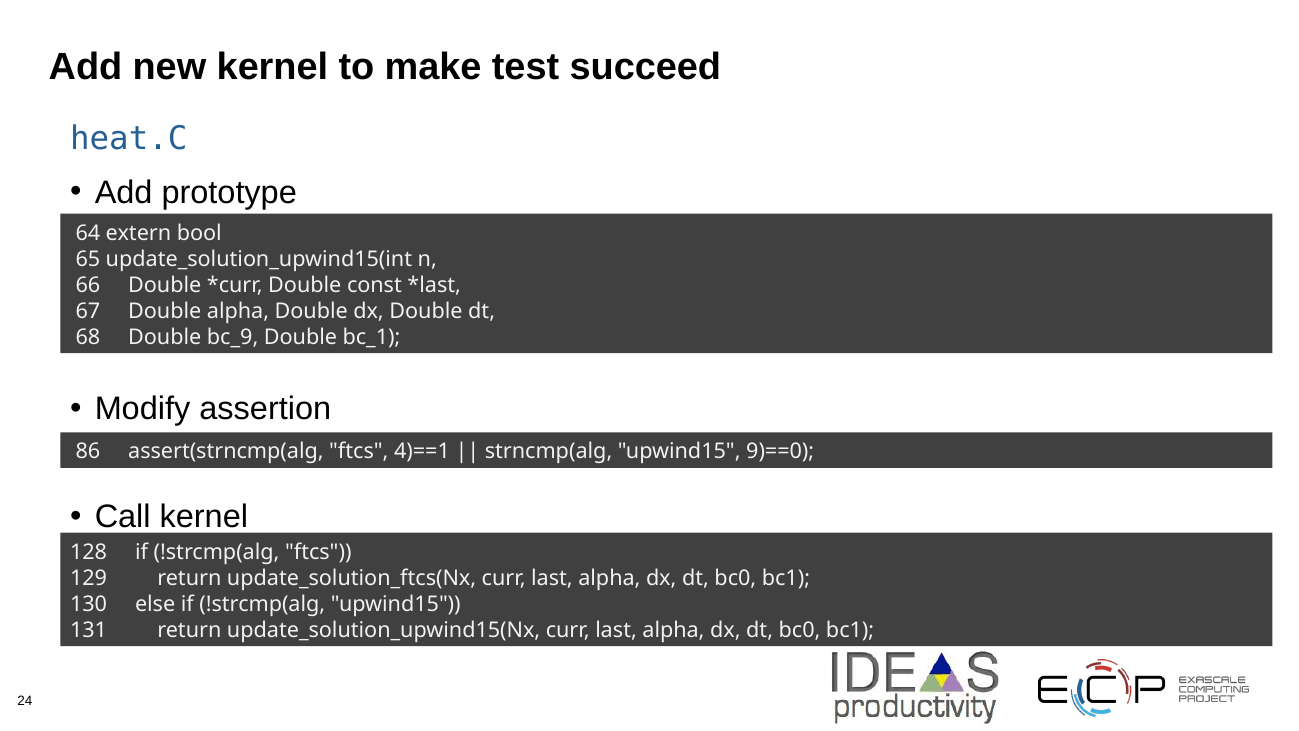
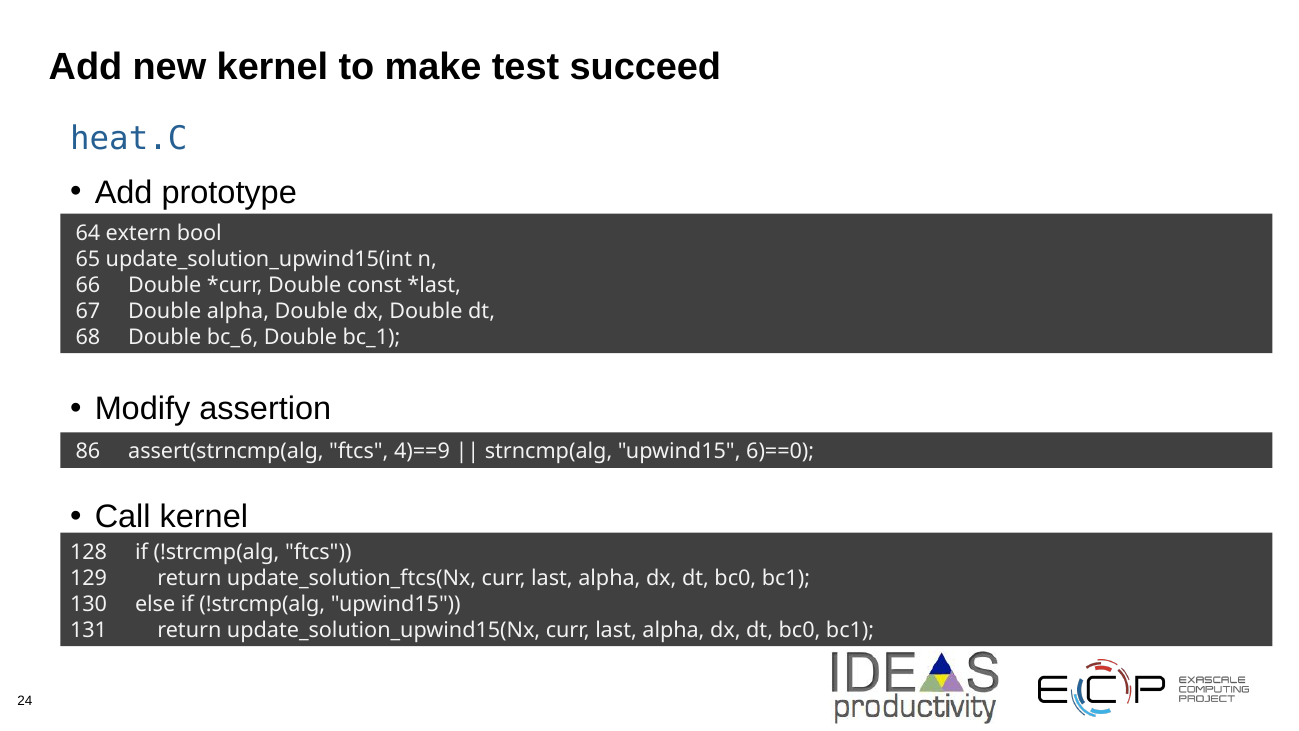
bc_9: bc_9 -> bc_6
4)==1: 4)==1 -> 4)==9
9)==0: 9)==0 -> 6)==0
